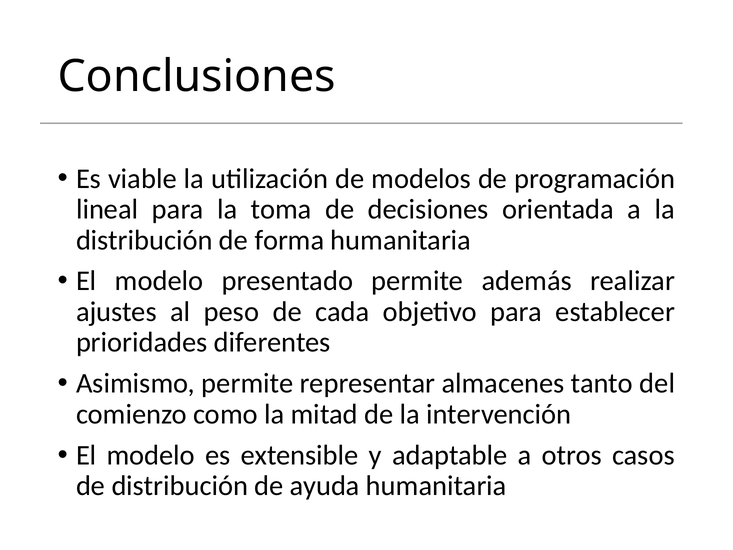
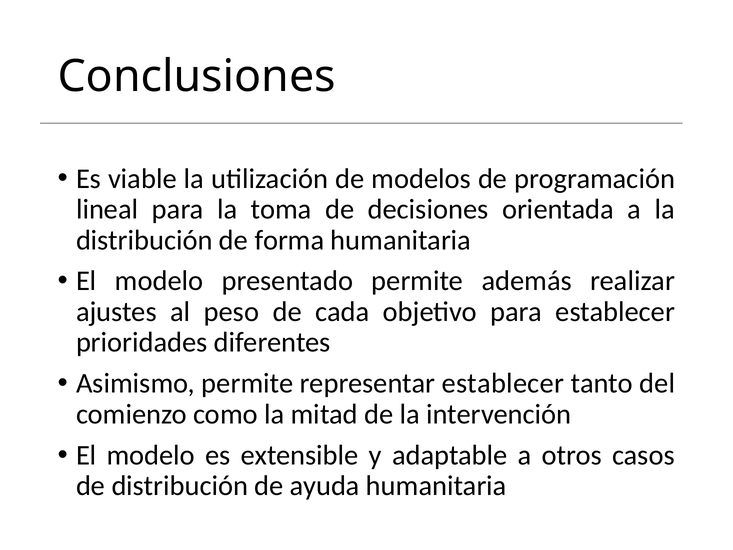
representar almacenes: almacenes -> establecer
